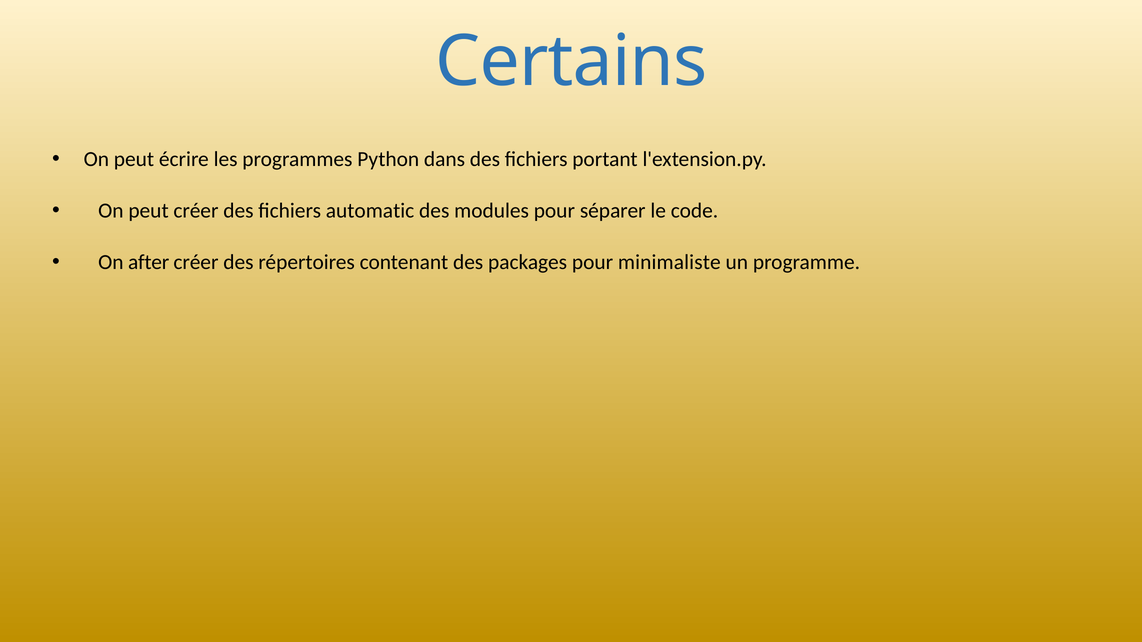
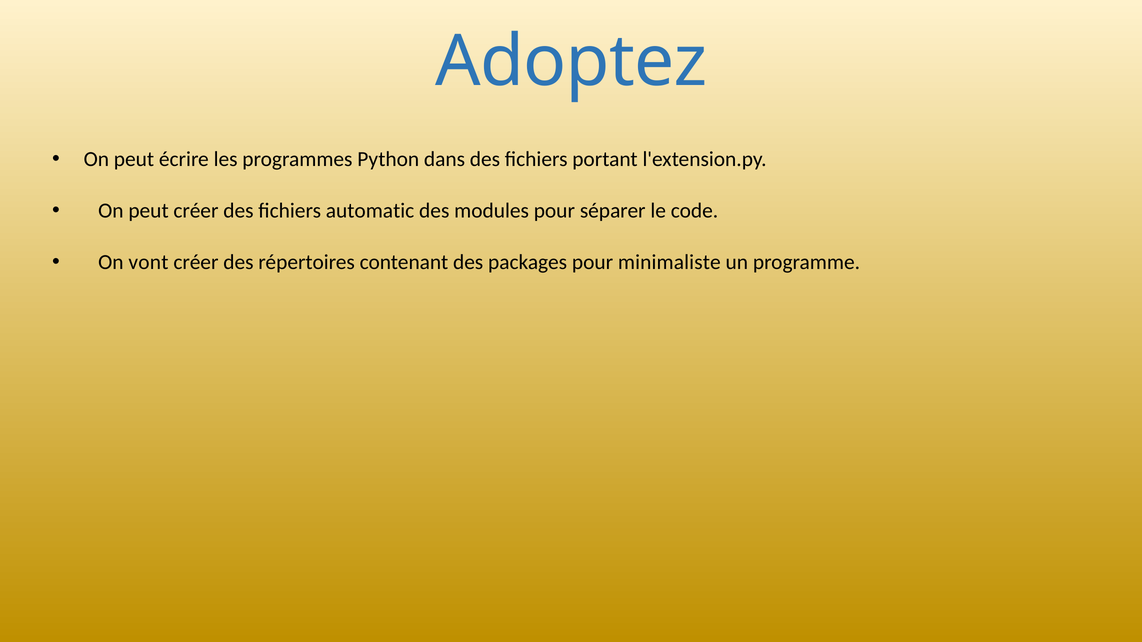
Certains: Certains -> Adoptez
after: after -> vont
